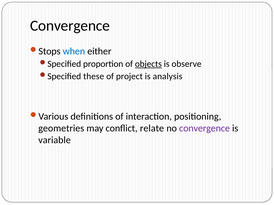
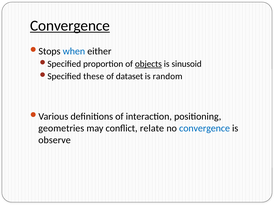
Convergence at (70, 26) underline: none -> present
observe: observe -> sinusoid
project: project -> dataset
analysis: analysis -> random
convergence at (205, 129) colour: purple -> blue
variable: variable -> observe
